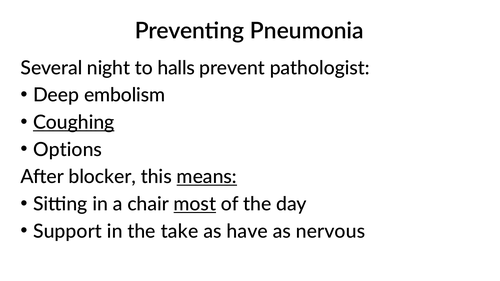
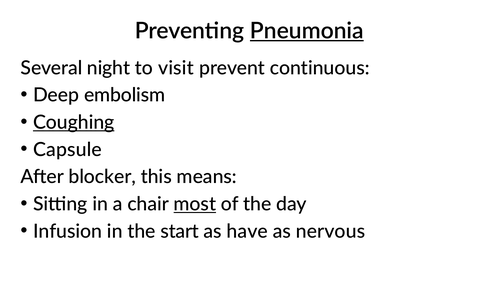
Pneumonia underline: none -> present
halls: halls -> visit
pathologist: pathologist -> continuous
Options: Options -> Capsule
means underline: present -> none
Support: Support -> Infusion
take: take -> start
